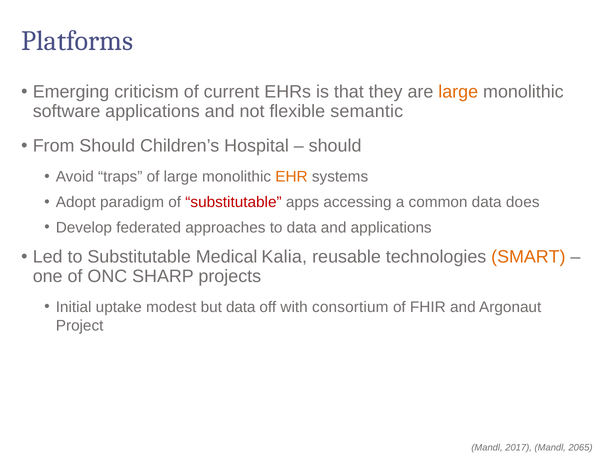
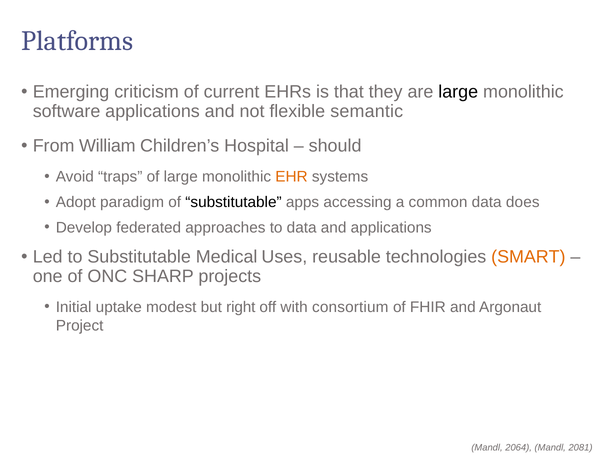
large at (458, 92) colour: orange -> black
From Should: Should -> William
substitutable at (234, 203) colour: red -> black
Kalia: Kalia -> Uses
but data: data -> right
2017: 2017 -> 2064
2065: 2065 -> 2081
